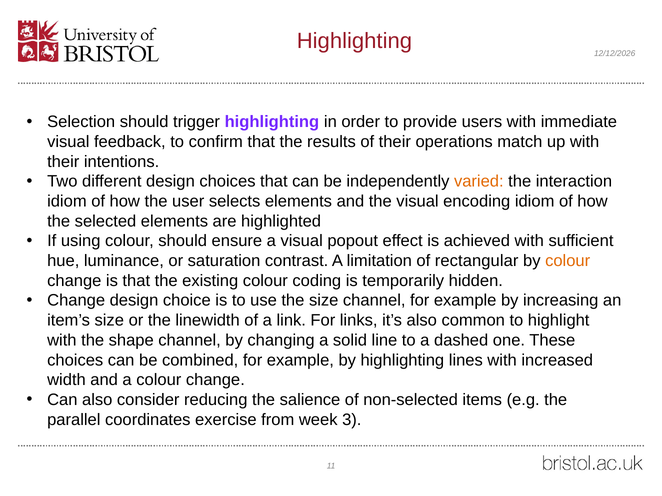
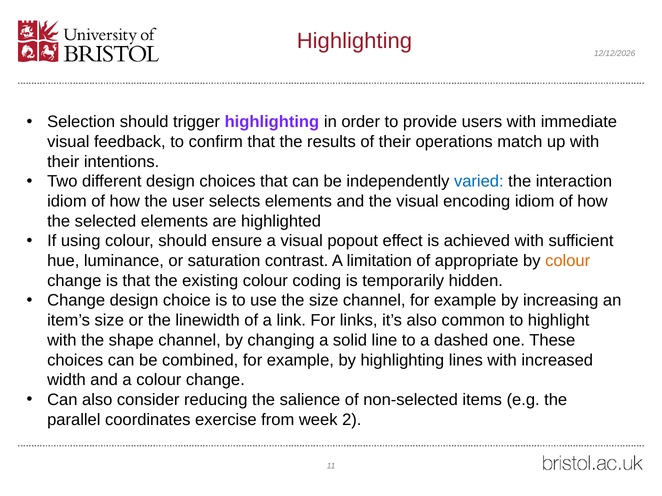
varied colour: orange -> blue
rectangular: rectangular -> appropriate
3: 3 -> 2
